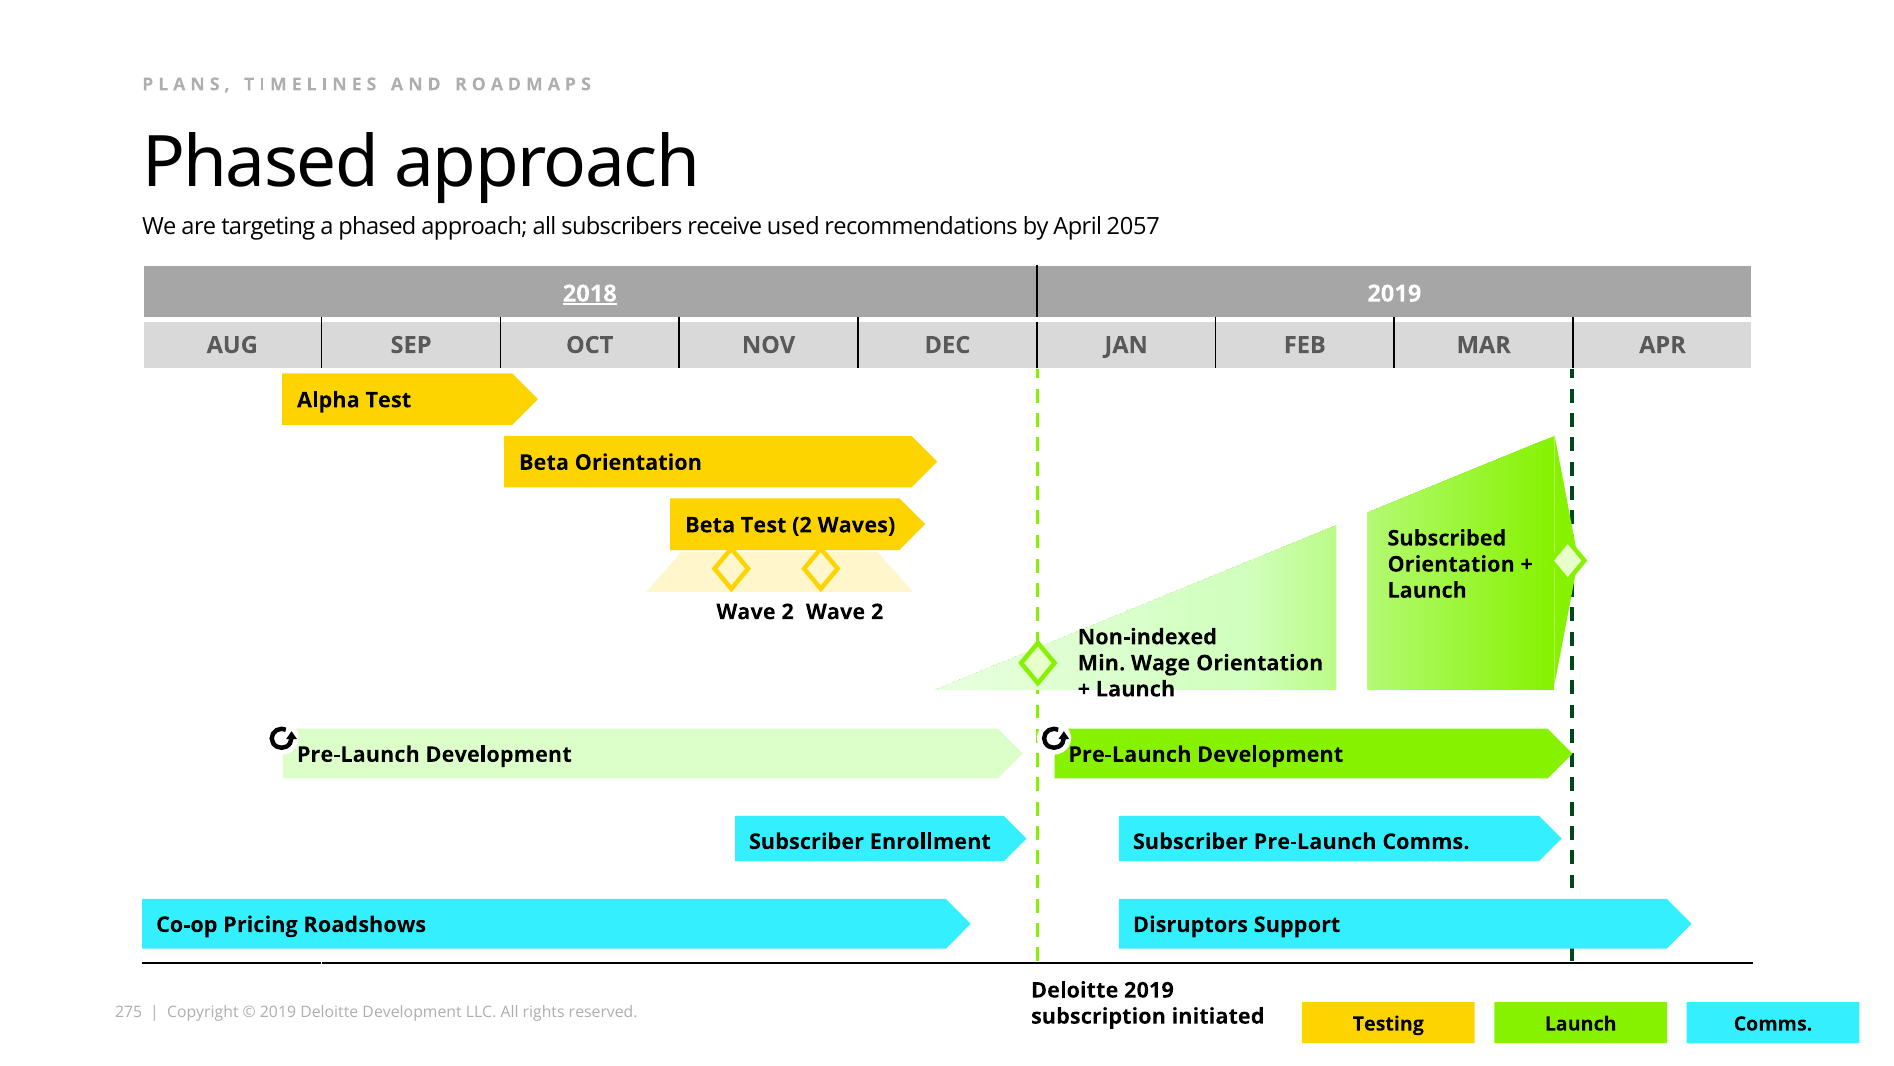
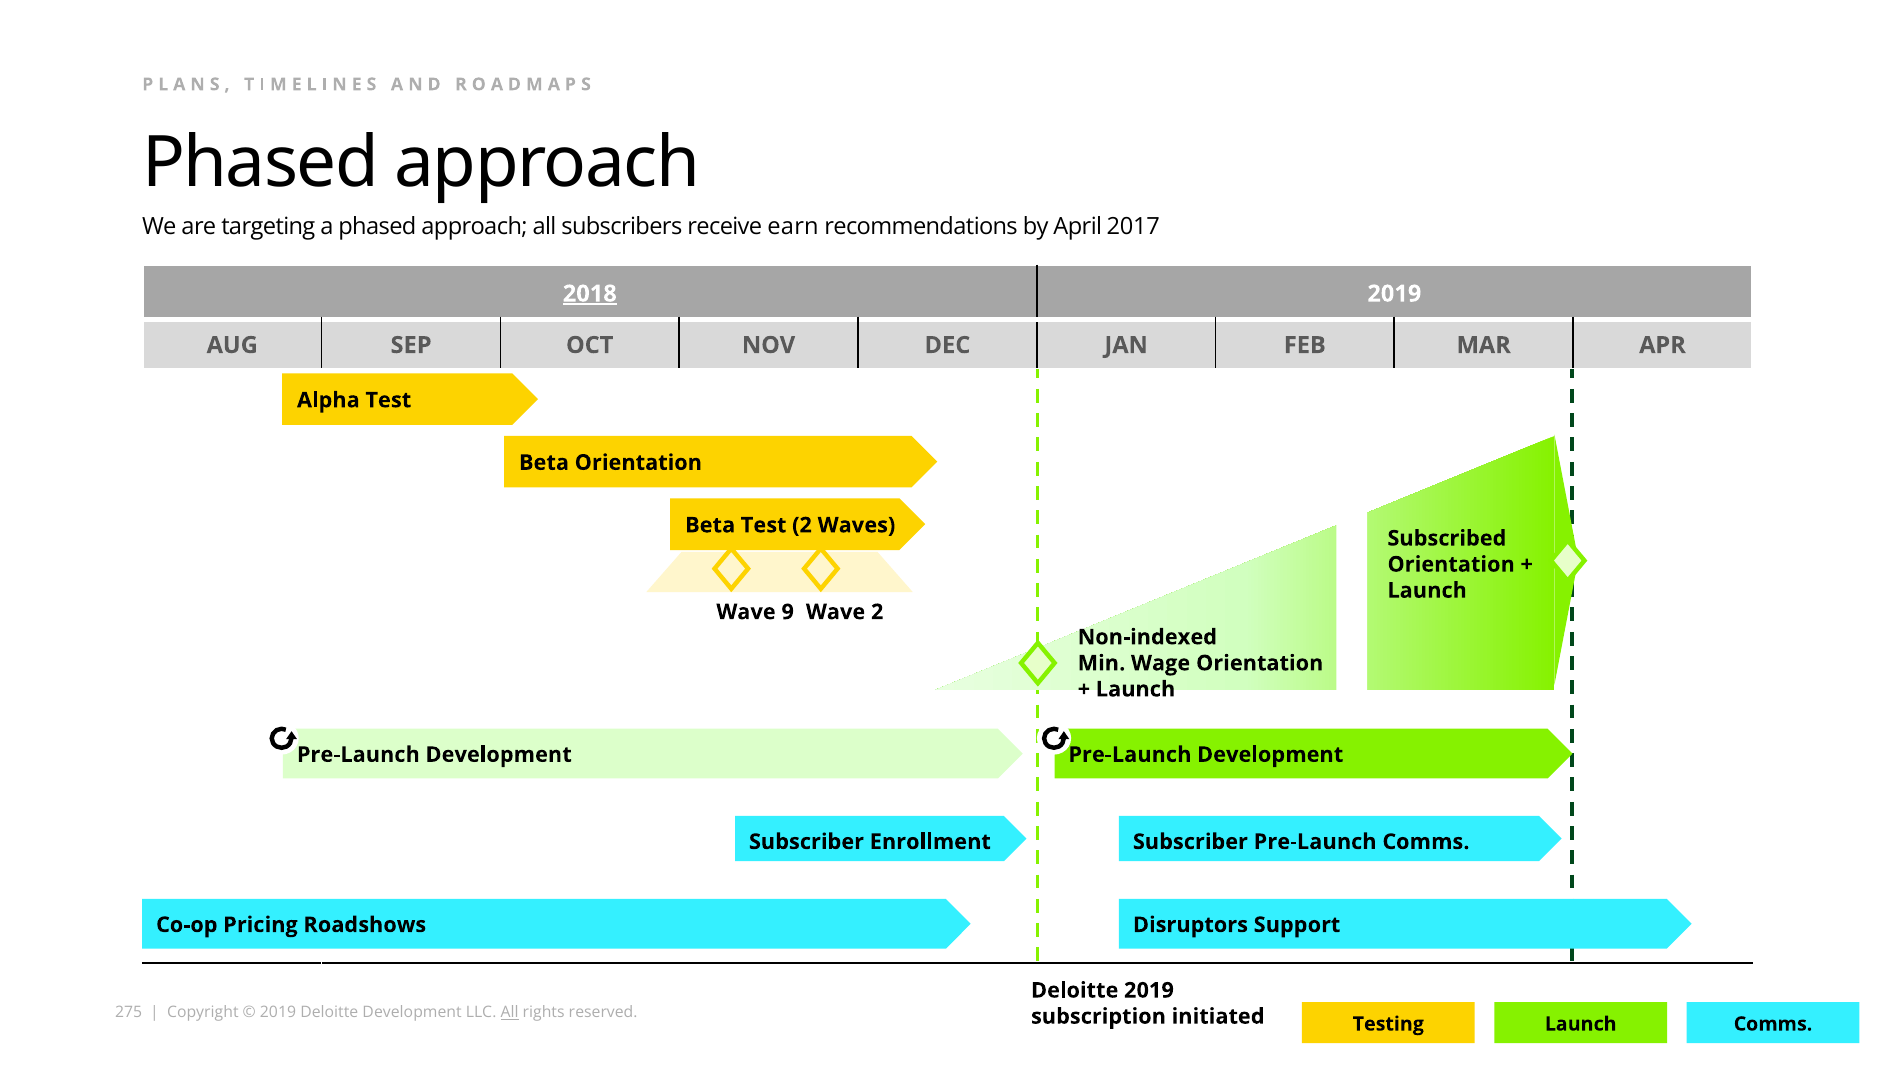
used: used -> earn
2057: 2057 -> 2017
2 at (788, 612): 2 -> 9
All at (510, 1012) underline: none -> present
